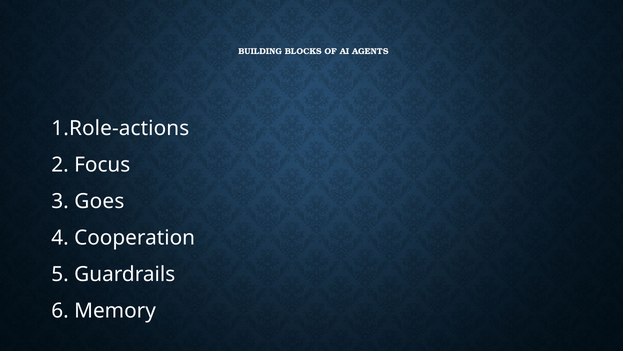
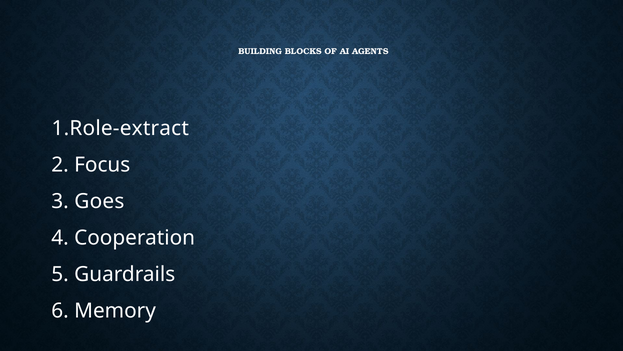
1.Role-actions: 1.Role-actions -> 1.Role-extract
